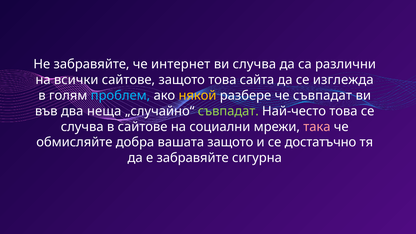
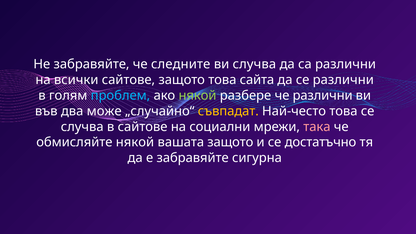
интернет: интернет -> следните
се изглежда: изглежда -> различни
някой at (198, 96) colour: yellow -> light green
че съвпадат: съвпадат -> различни
неща: неща -> може
съвпадат at (228, 111) colour: light green -> yellow
обмисляйте добра: добра -> някой
